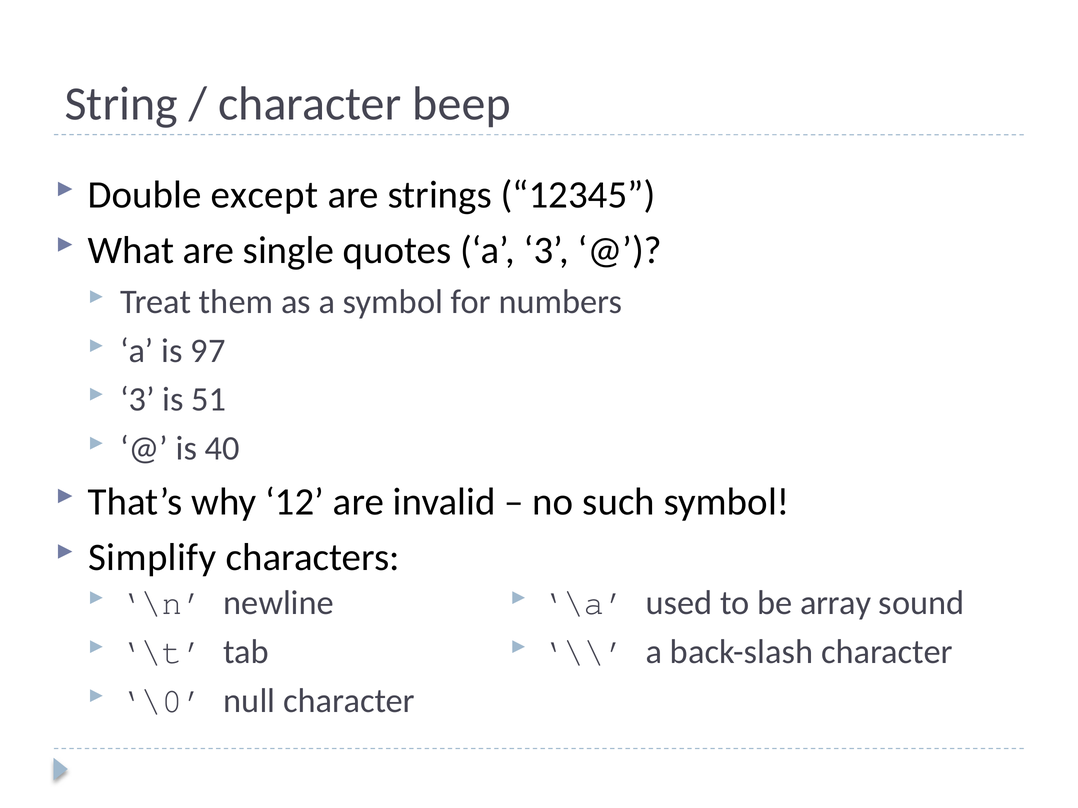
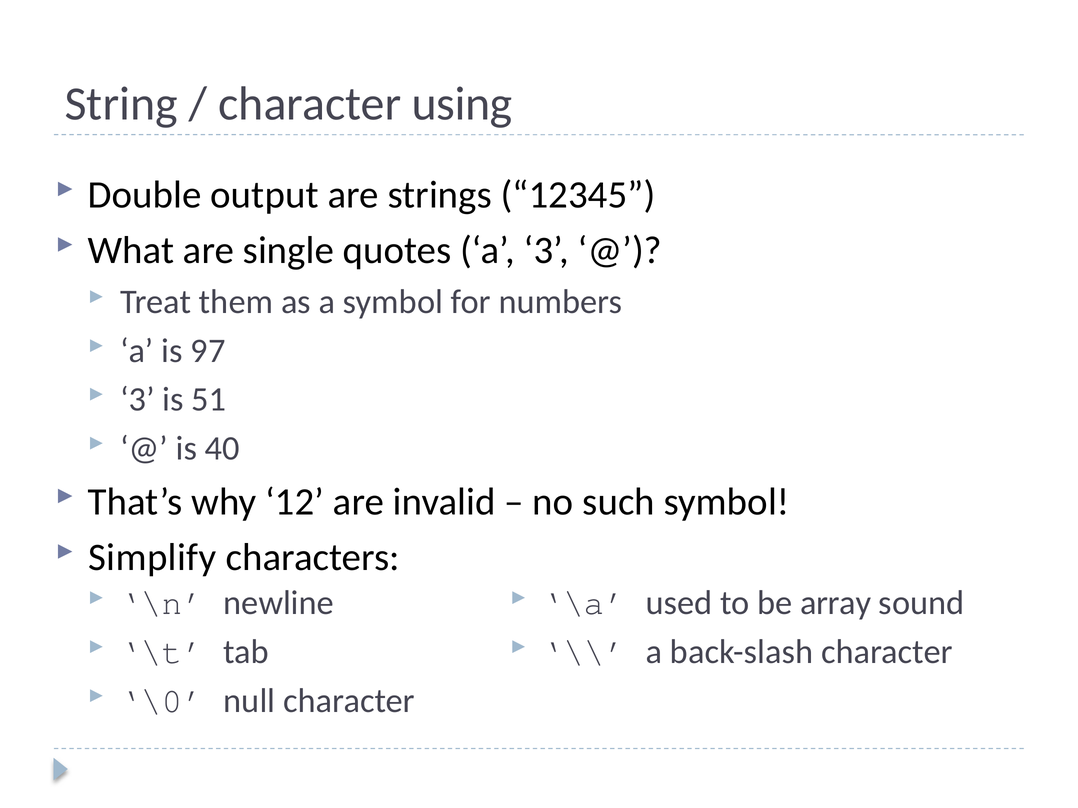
beep: beep -> using
except: except -> output
